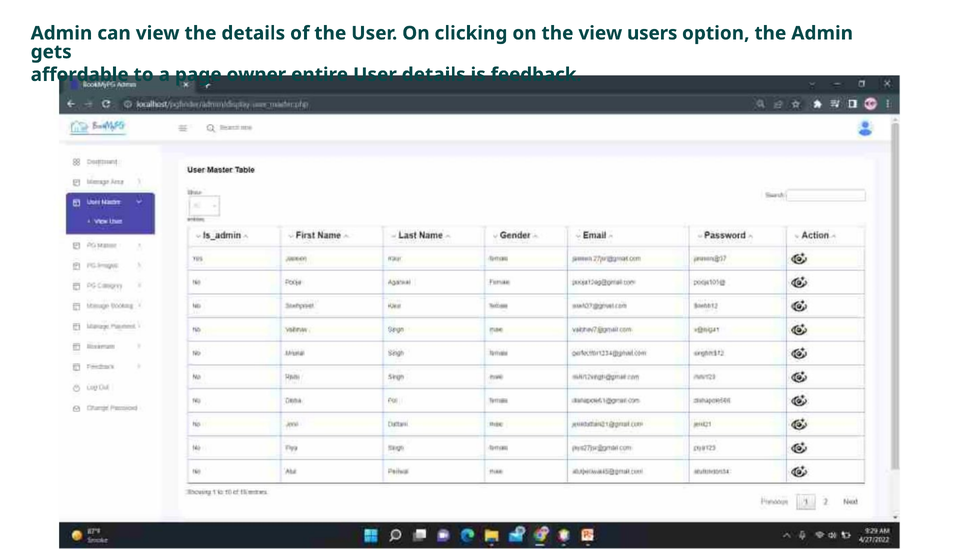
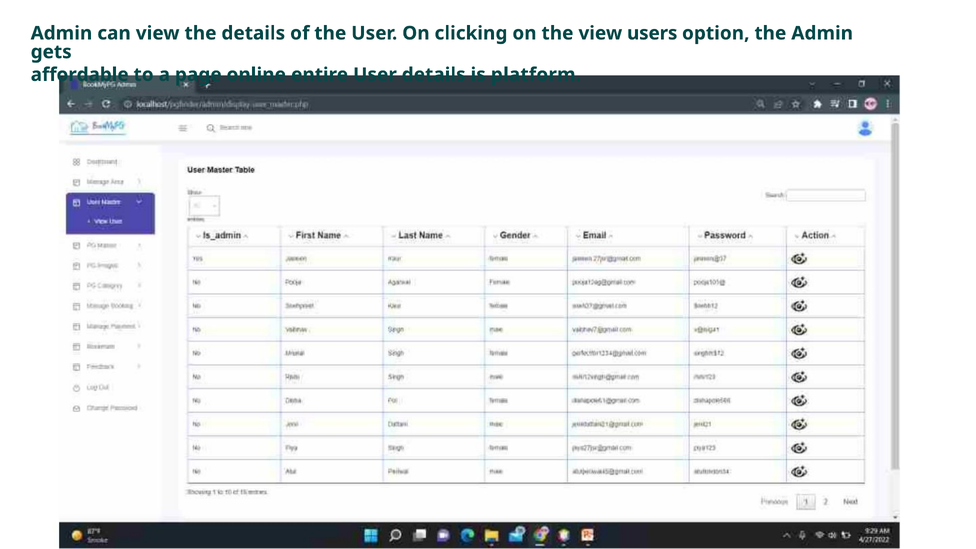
owner: owner -> online
feedback: feedback -> platform
